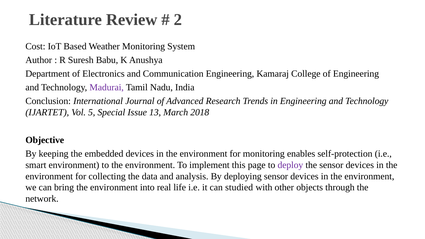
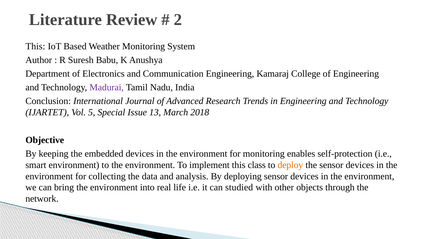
Cost at (35, 46): Cost -> This
page: page -> class
deploy colour: purple -> orange
